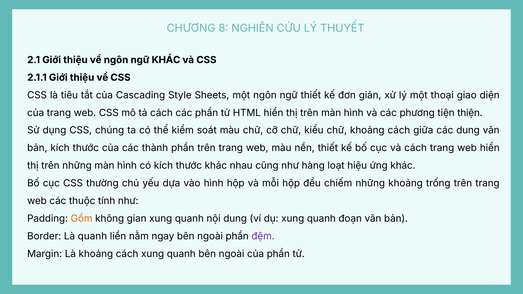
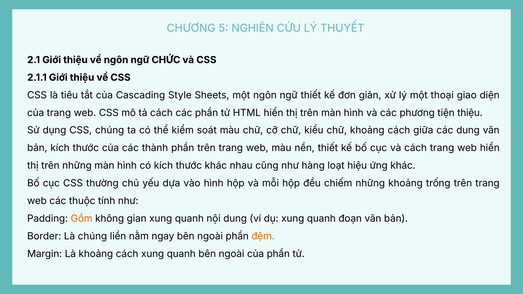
8: 8 -> 5
ngữ KHÁC: KHÁC -> CHỨC
tiện thiện: thiện -> thiệu
Là quanh: quanh -> chúng
đệm colour: purple -> orange
